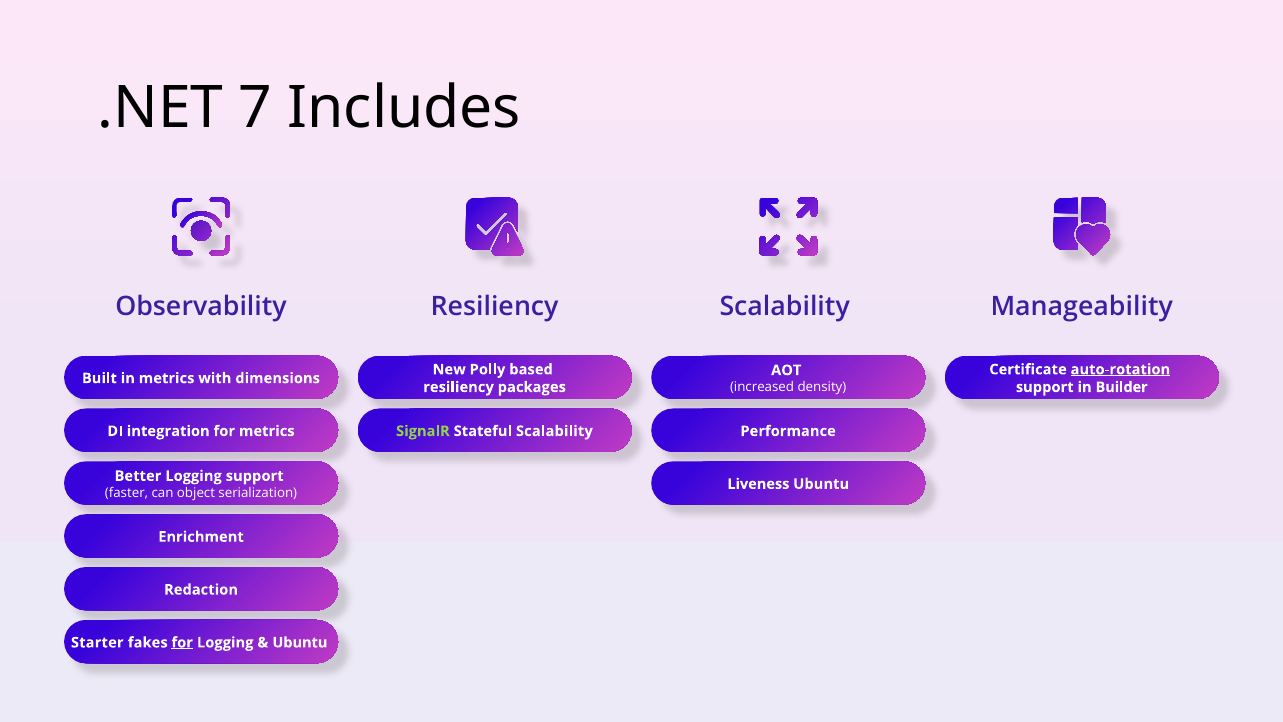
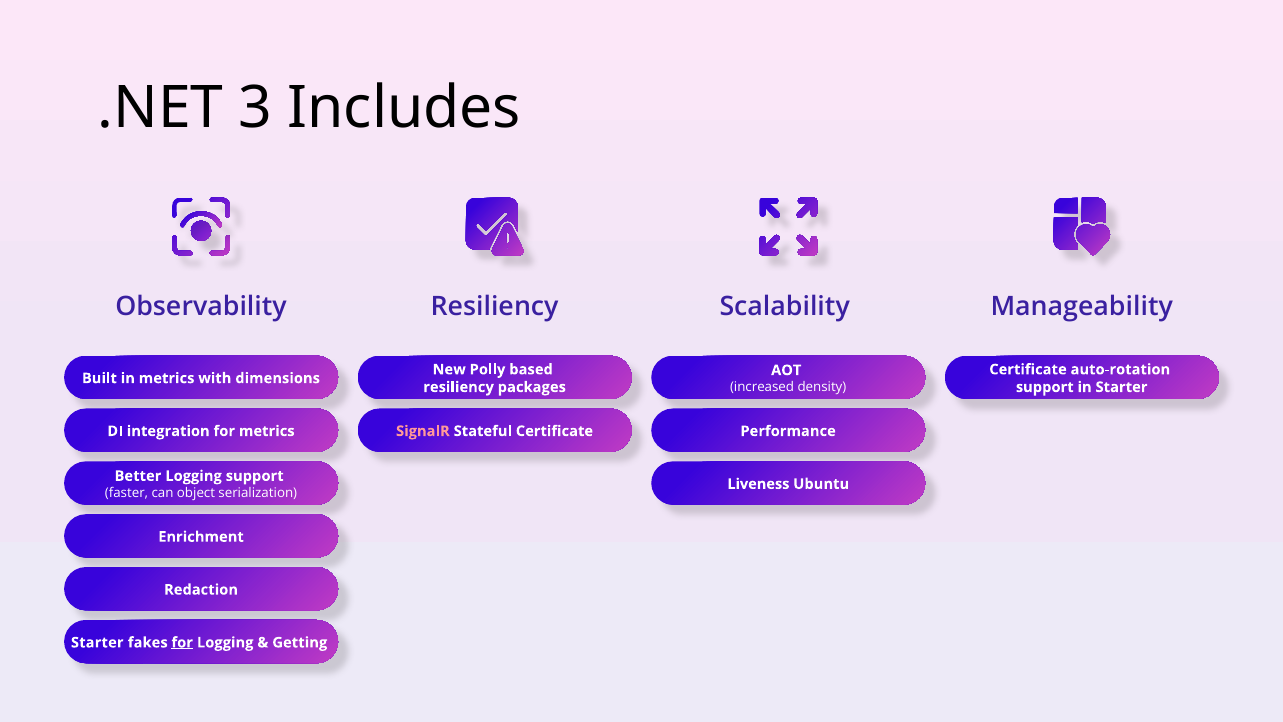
7: 7 -> 3
auto-rotation underline: present -> none
in Builder: Builder -> Starter
SignalR colour: light green -> pink
Stateful Scalability: Scalability -> Certificate
Ubuntu at (300, 642): Ubuntu -> Getting
